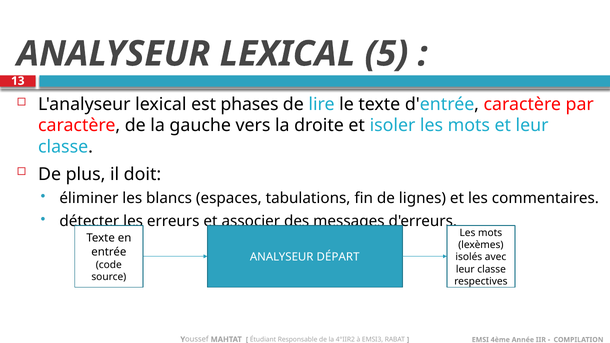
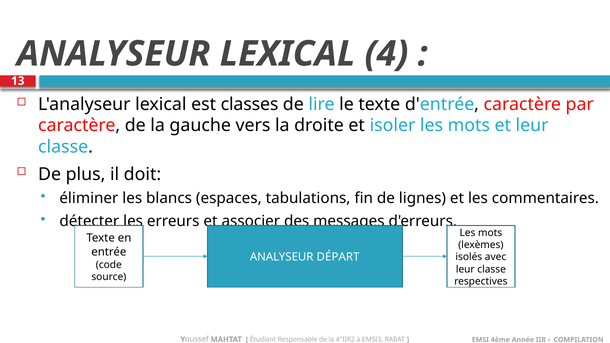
5: 5 -> 4
phases: phases -> classes
